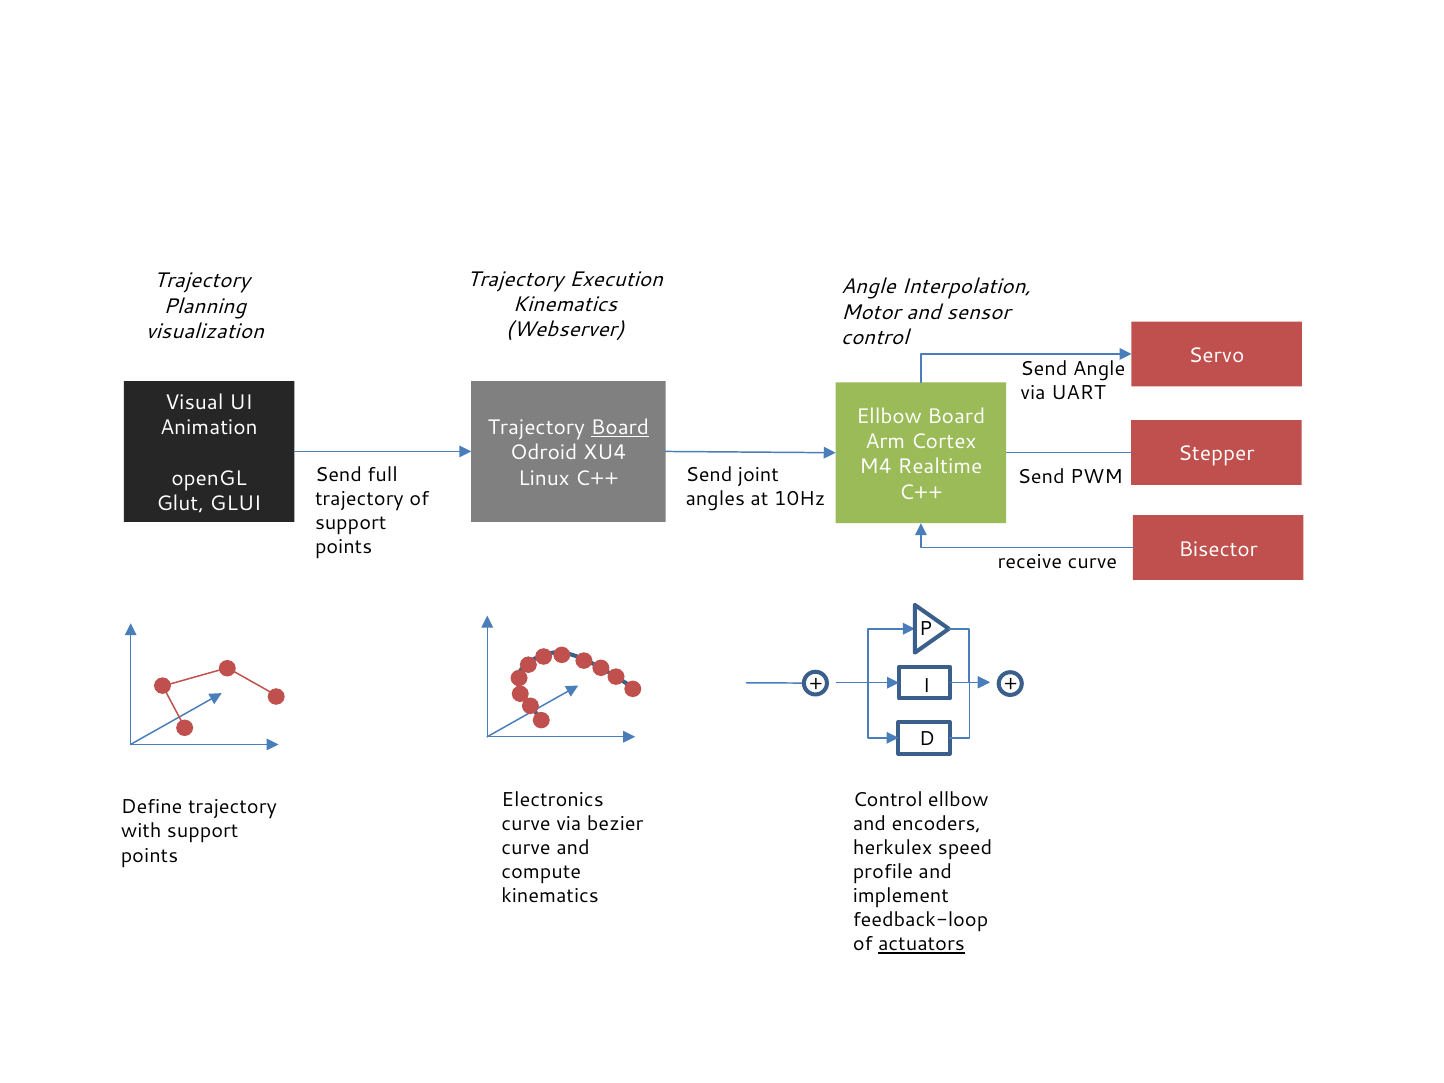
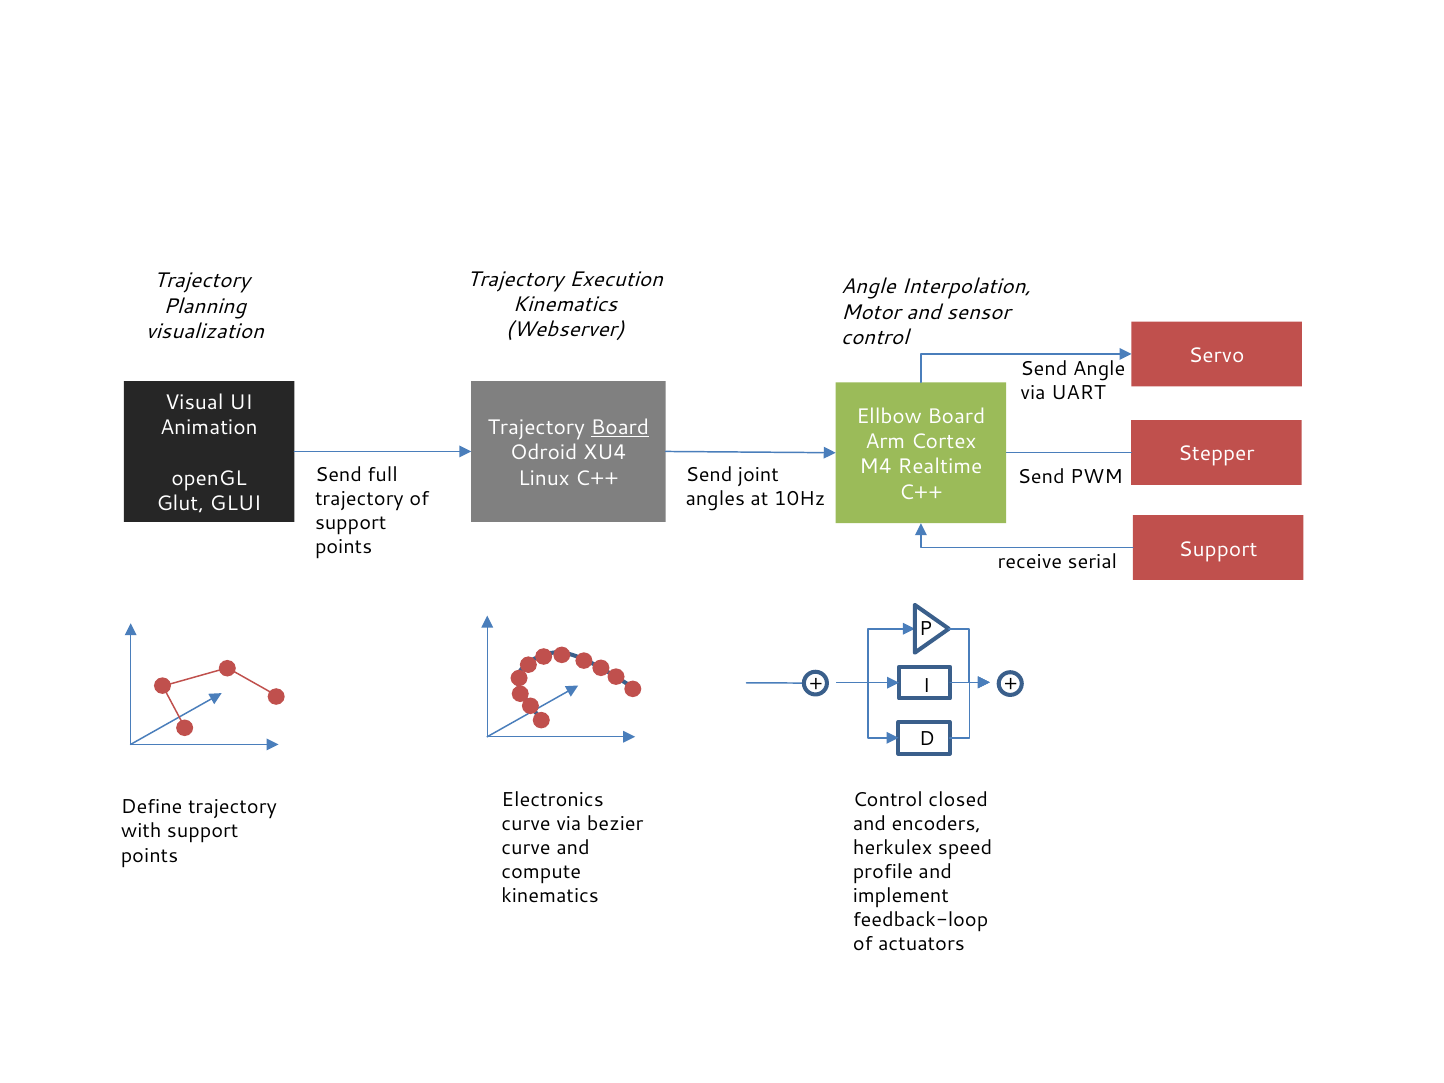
Bisector at (1218, 549): Bisector -> Support
receive curve: curve -> serial
Control ellbow: ellbow -> closed
actuators underline: present -> none
